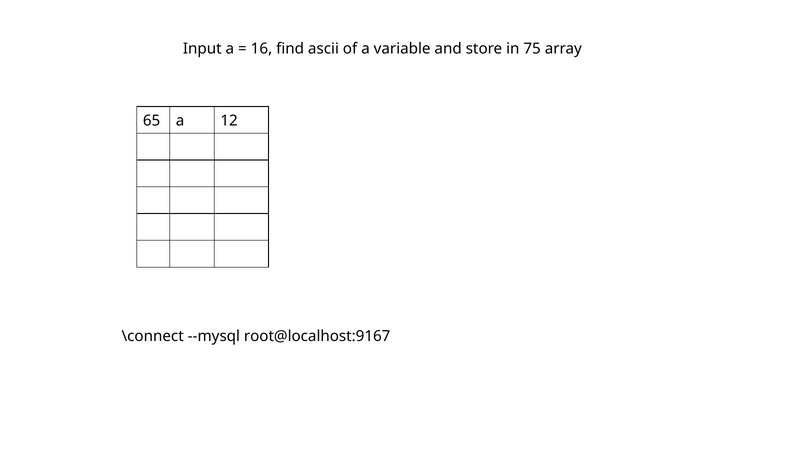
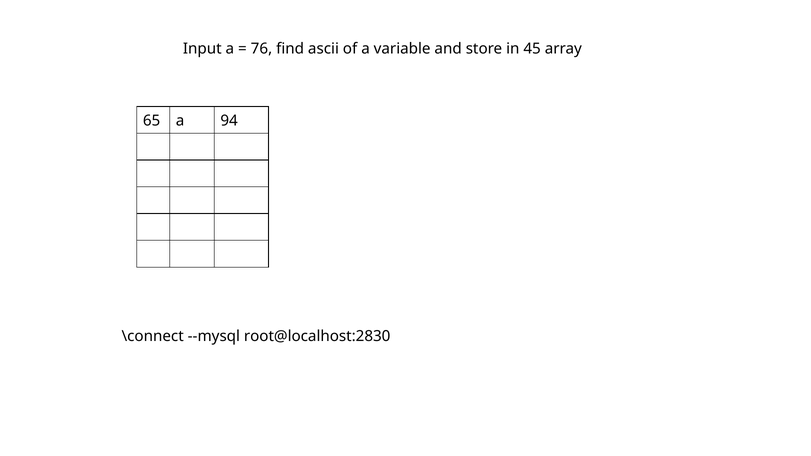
16: 16 -> 76
75: 75 -> 45
12: 12 -> 94
root@localhost:9167: root@localhost:9167 -> root@localhost:2830
